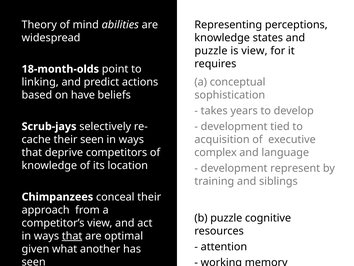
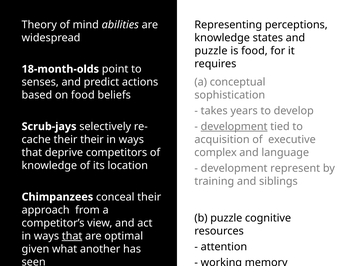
is view: view -> food
linking: linking -> senses
on have: have -> food
development at (234, 126) underline: none -> present
their seen: seen -> their
